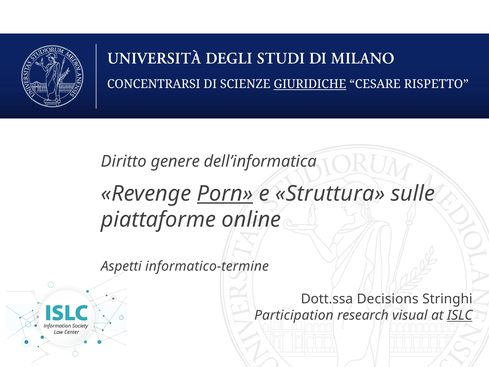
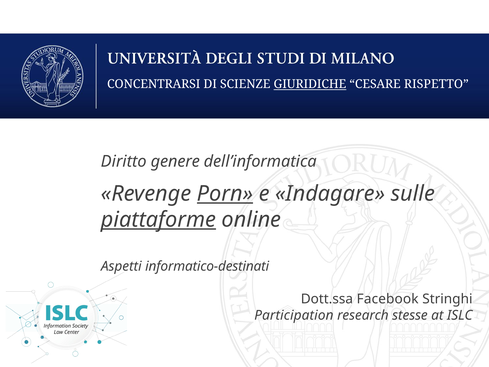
Struttura: Struttura -> Indagare
piattaforme underline: none -> present
informatico-termine: informatico-termine -> informatico-destinati
Decisions: Decisions -> Facebook
visual: visual -> stesse
ISLC underline: present -> none
